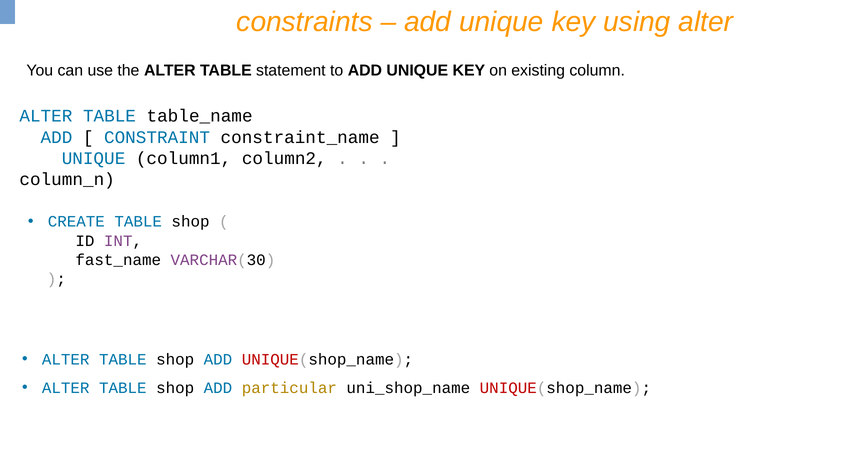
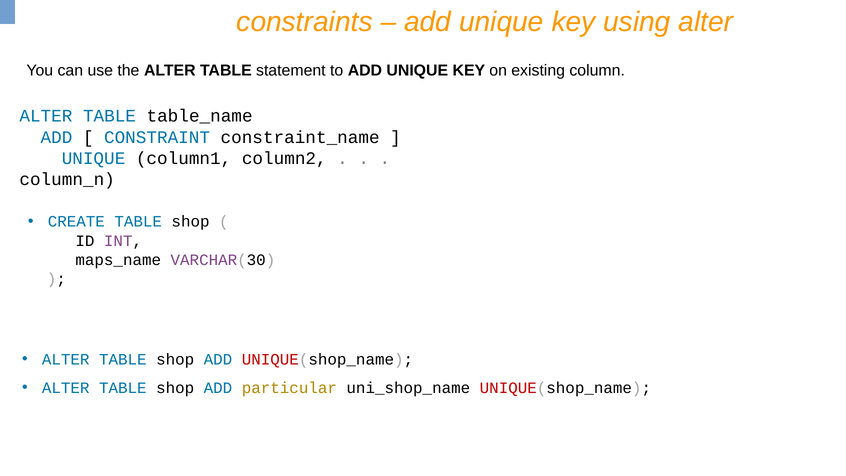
fast_name: fast_name -> maps_name
